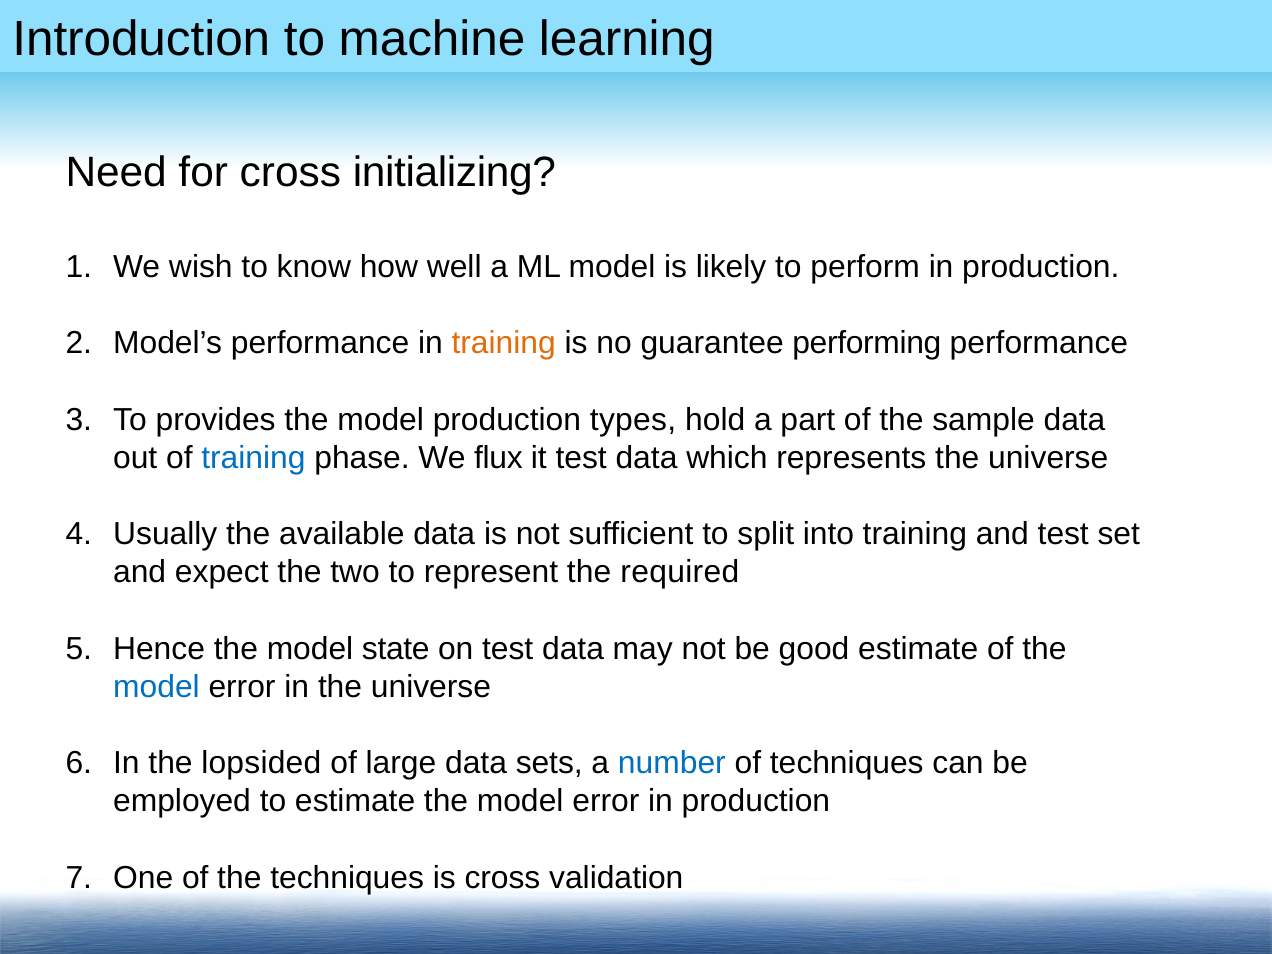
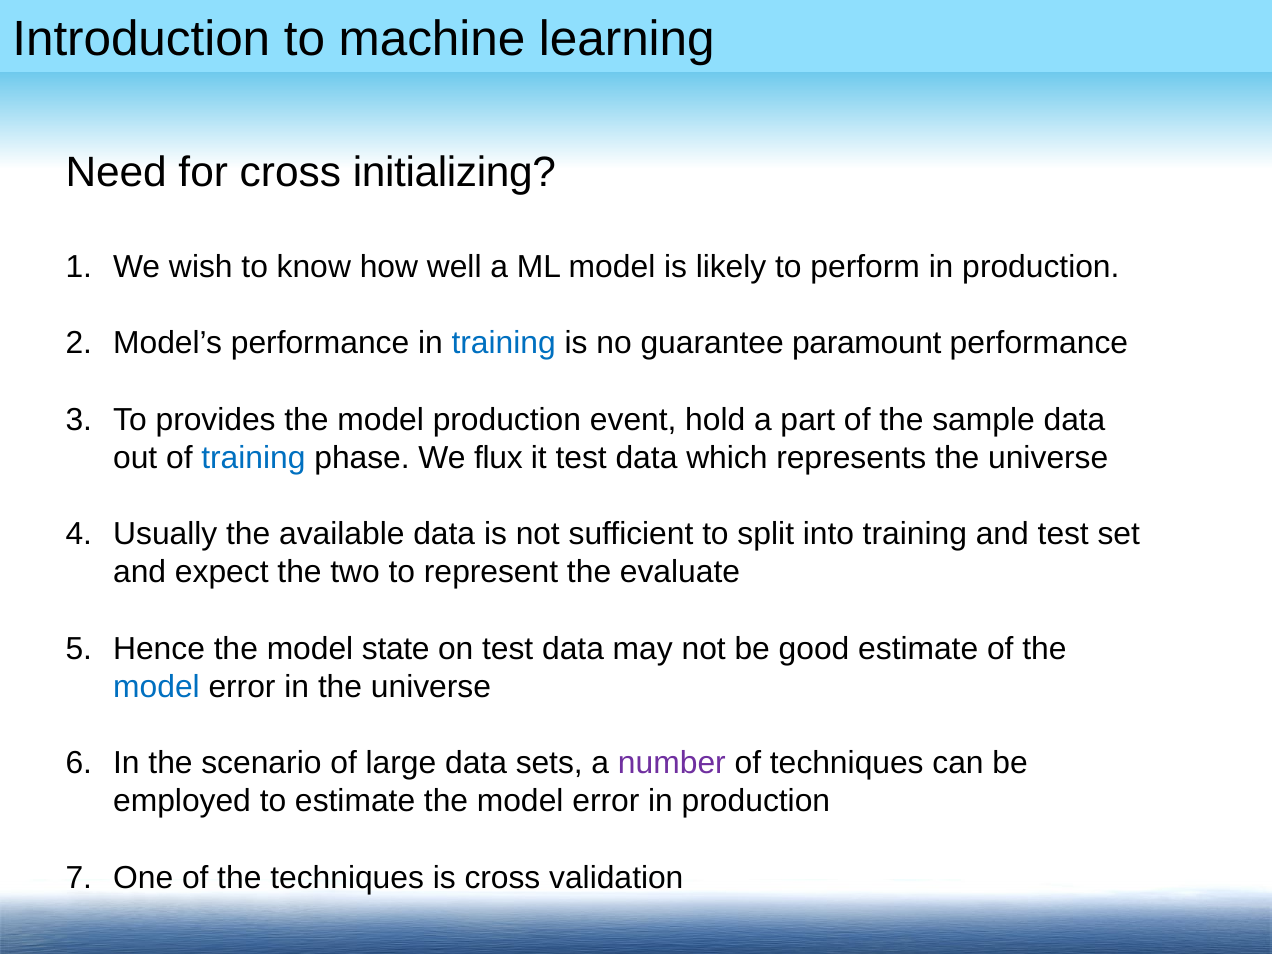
training at (504, 343) colour: orange -> blue
performing: performing -> paramount
types: types -> event
required: required -> evaluate
lopsided: lopsided -> scenario
number colour: blue -> purple
